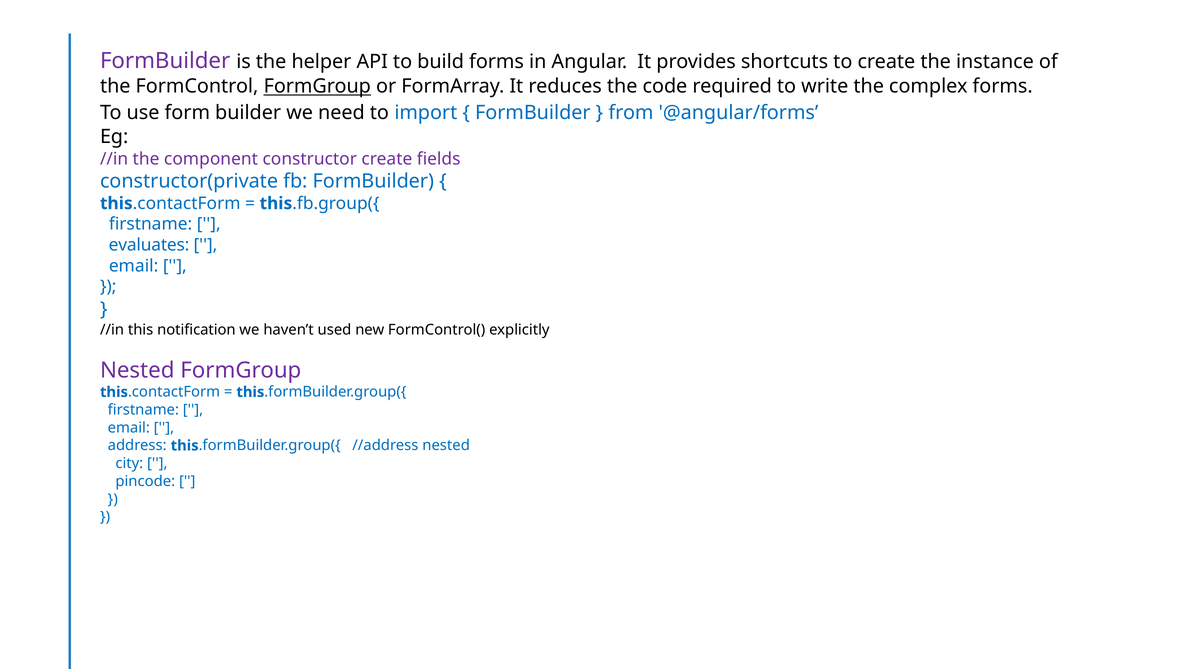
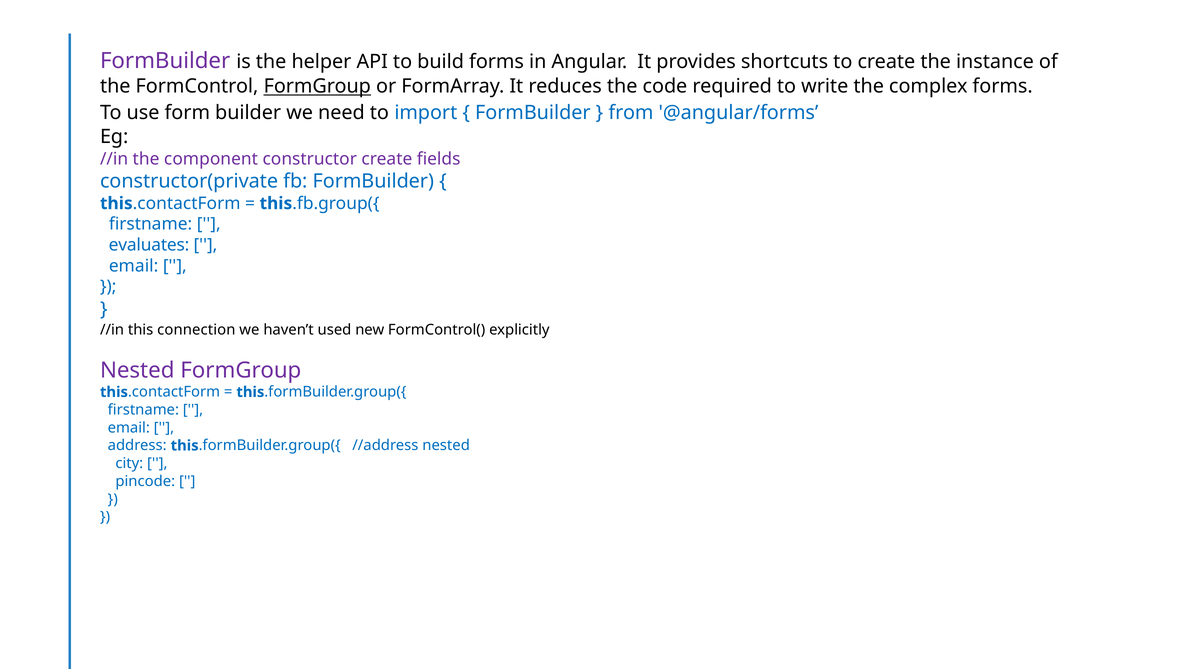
notification: notification -> connection
